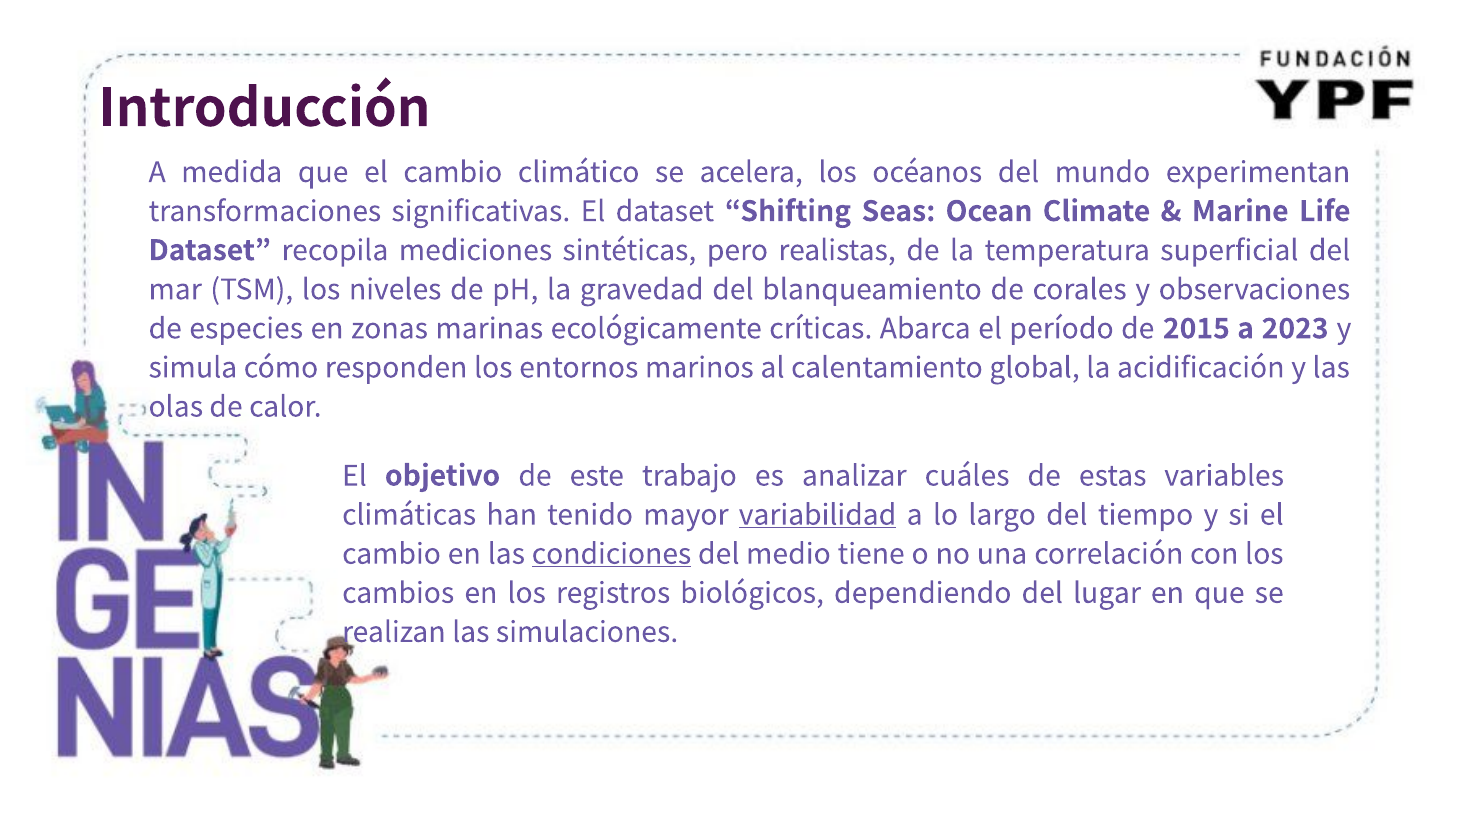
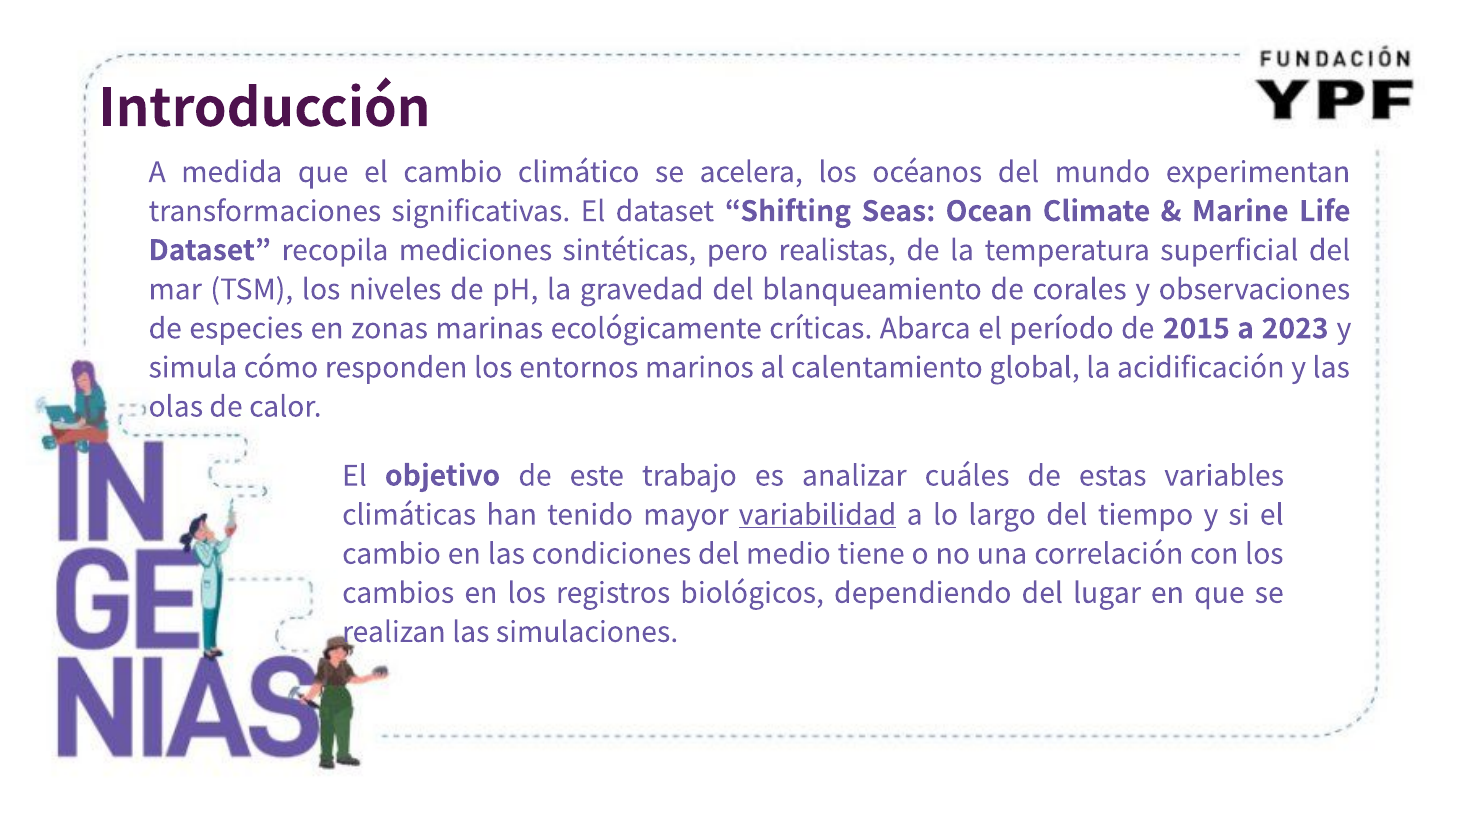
condiciones underline: present -> none
